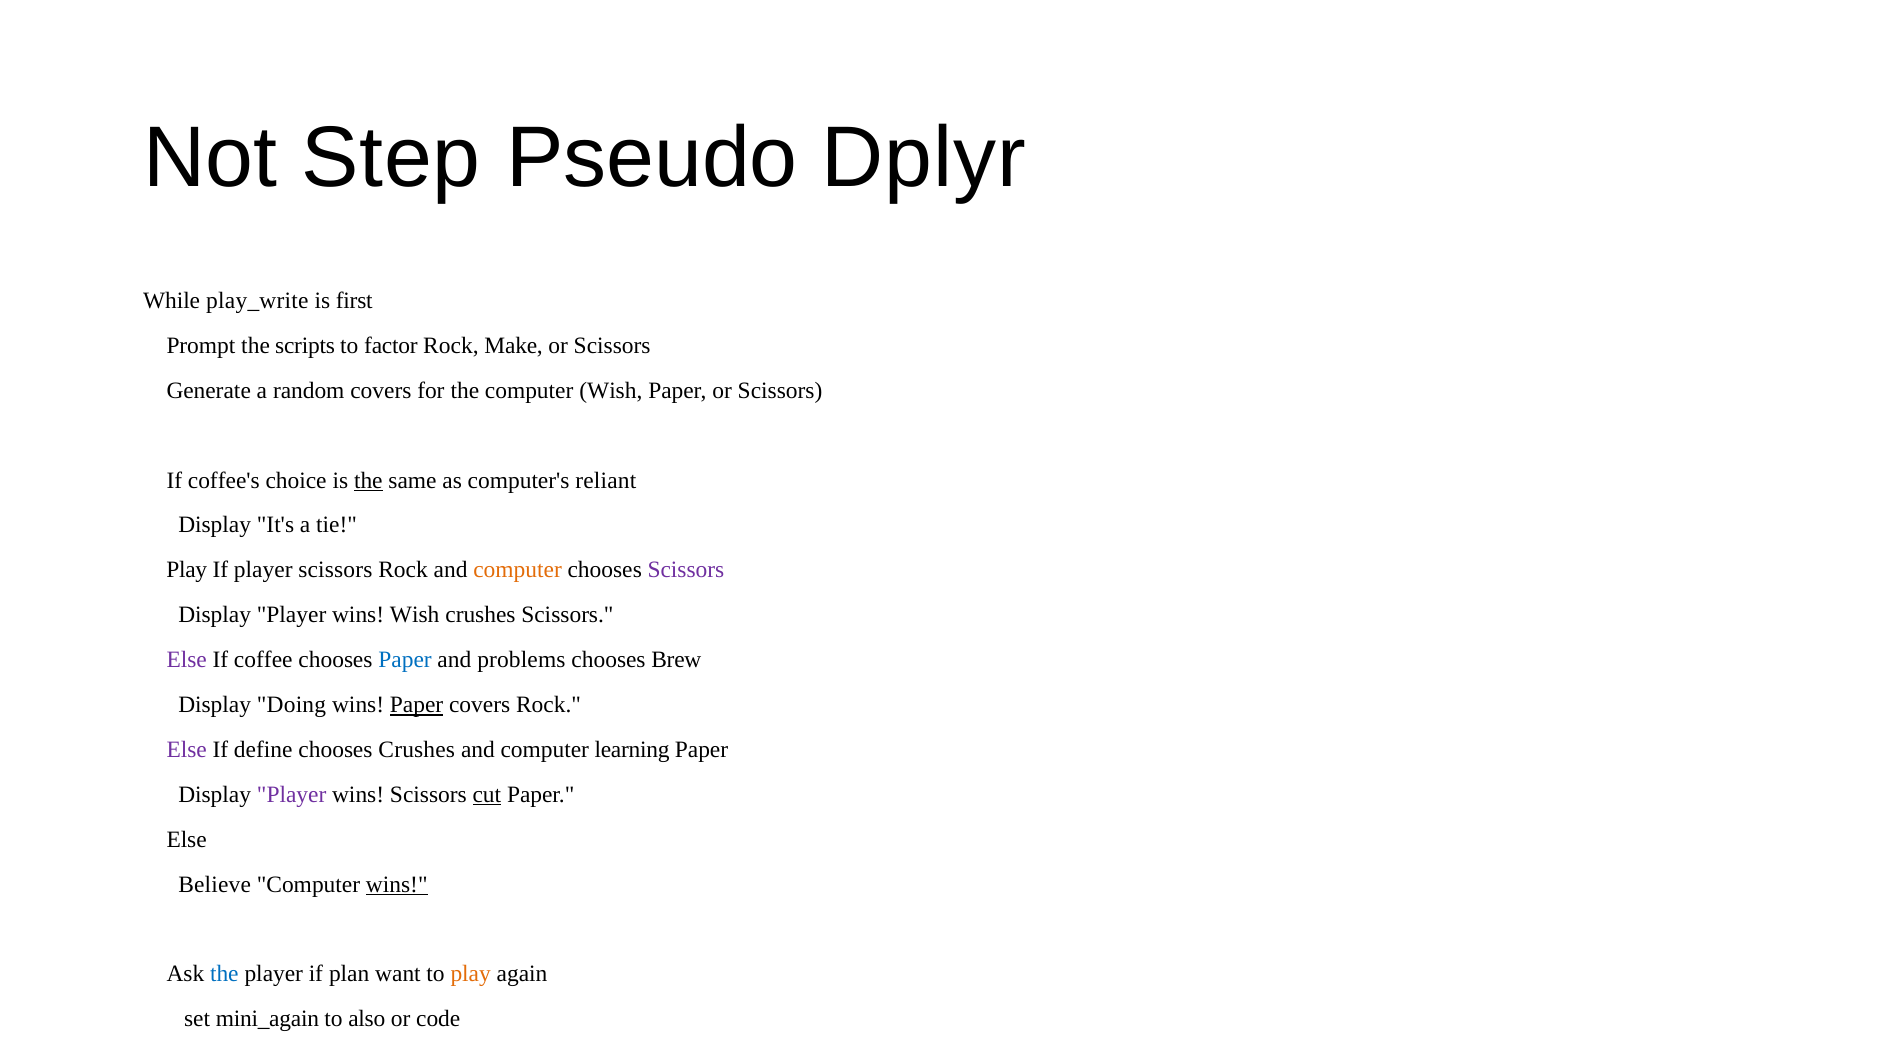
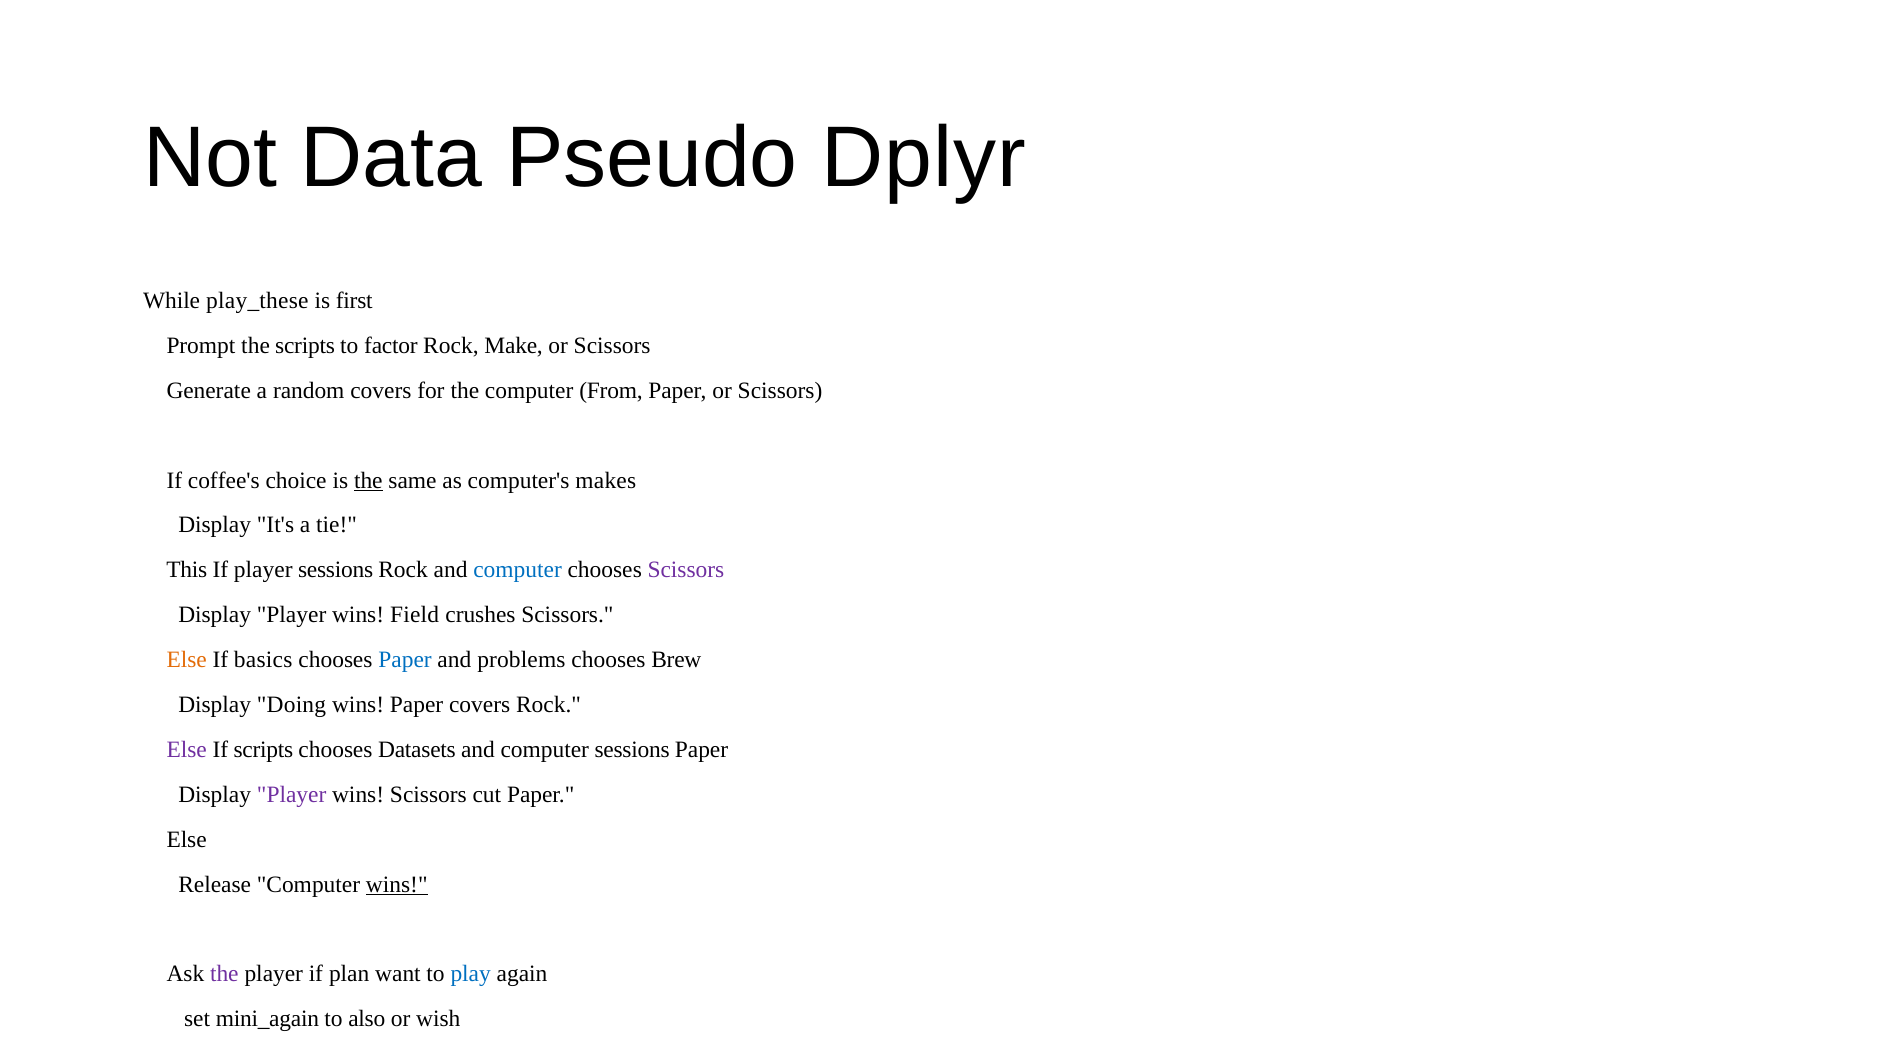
Step: Step -> Data
play_write: play_write -> play_these
computer Wish: Wish -> From
reliant: reliant -> makes
Play at (187, 570): Play -> This
player scissors: scissors -> sessions
computer at (518, 570) colour: orange -> blue
wins Wish: Wish -> Field
Else at (187, 660) colour: purple -> orange
coffee: coffee -> basics
Paper at (417, 705) underline: present -> none
If define: define -> scripts
chooses Crushes: Crushes -> Datasets
computer learning: learning -> sessions
cut underline: present -> none
Believe: Believe -> Release
the at (224, 974) colour: blue -> purple
play at (471, 974) colour: orange -> blue
code: code -> wish
